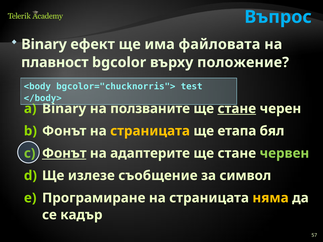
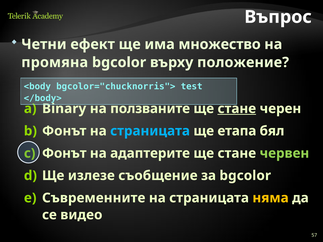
Въпрос colour: light blue -> white
Binary at (44, 44): Binary -> Четни
файловата: файловата -> множество
плавност: плавност -> промяна
страницата at (150, 131) colour: yellow -> light blue
Фонът at (64, 153) underline: present -> none
за символ: символ -> bgcolor
Програмиране: Програмиране -> Съвременните
кадър: кадър -> видео
